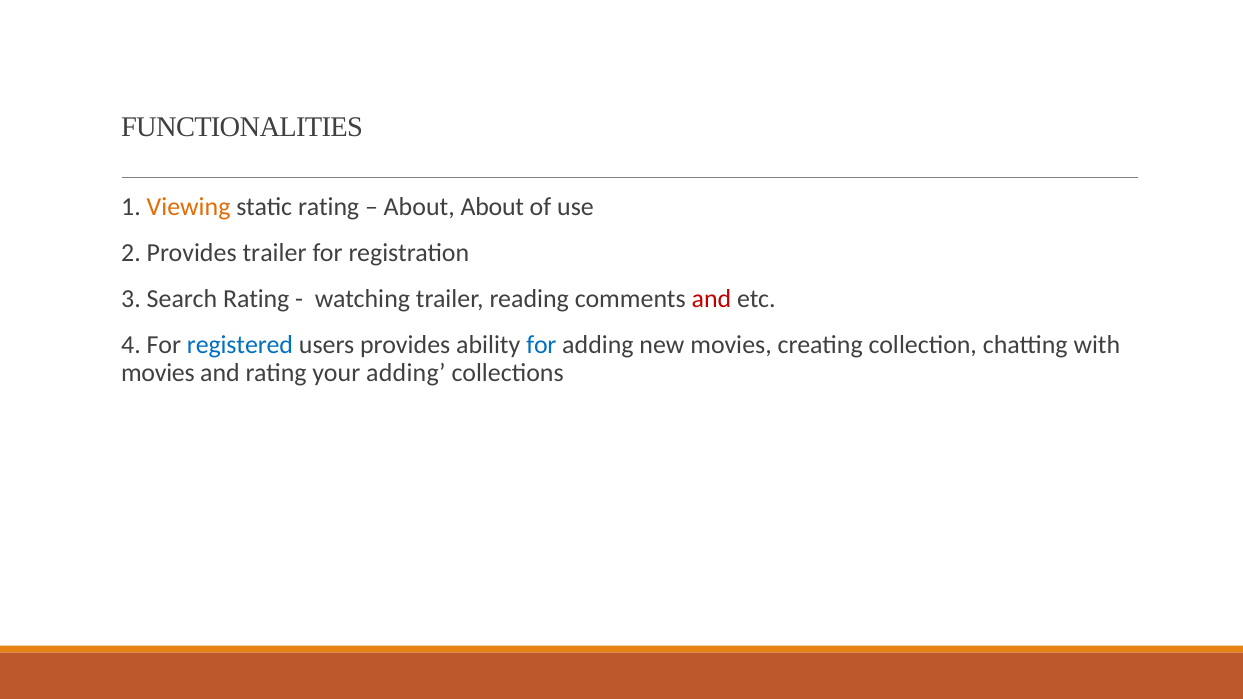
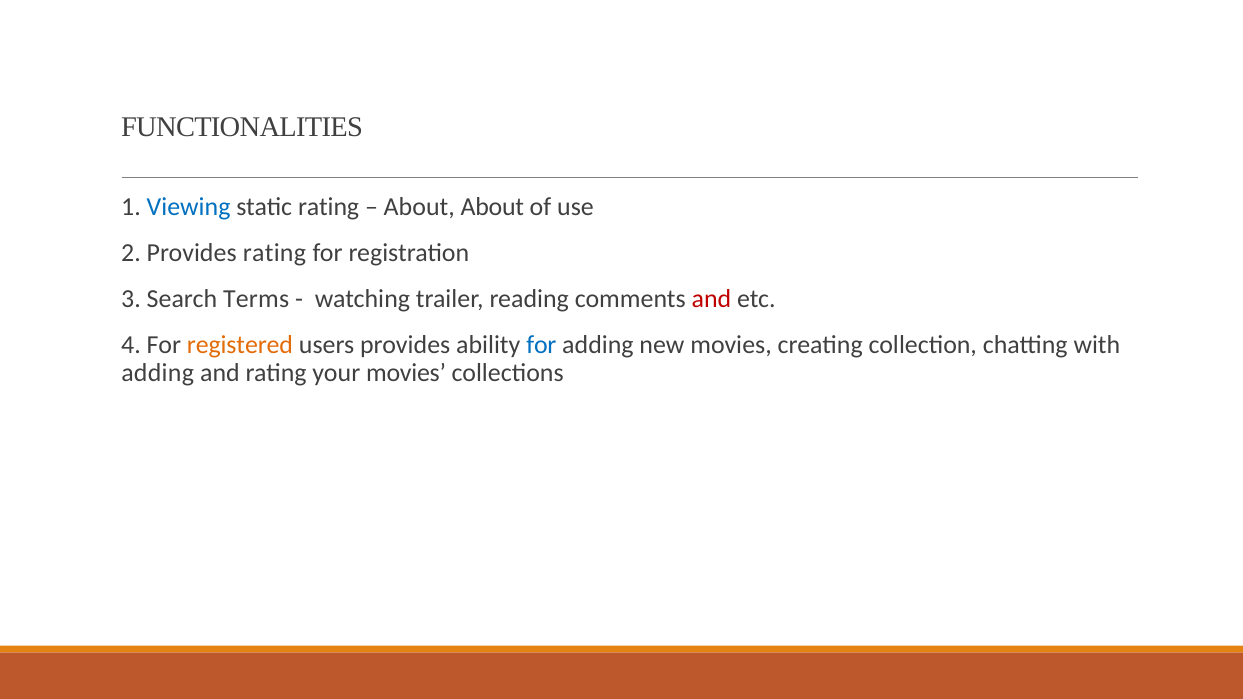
Viewing colour: orange -> blue
Provides trailer: trailer -> rating
Search Rating: Rating -> Terms
registered colour: blue -> orange
movies at (158, 373): movies -> adding
your adding: adding -> movies
